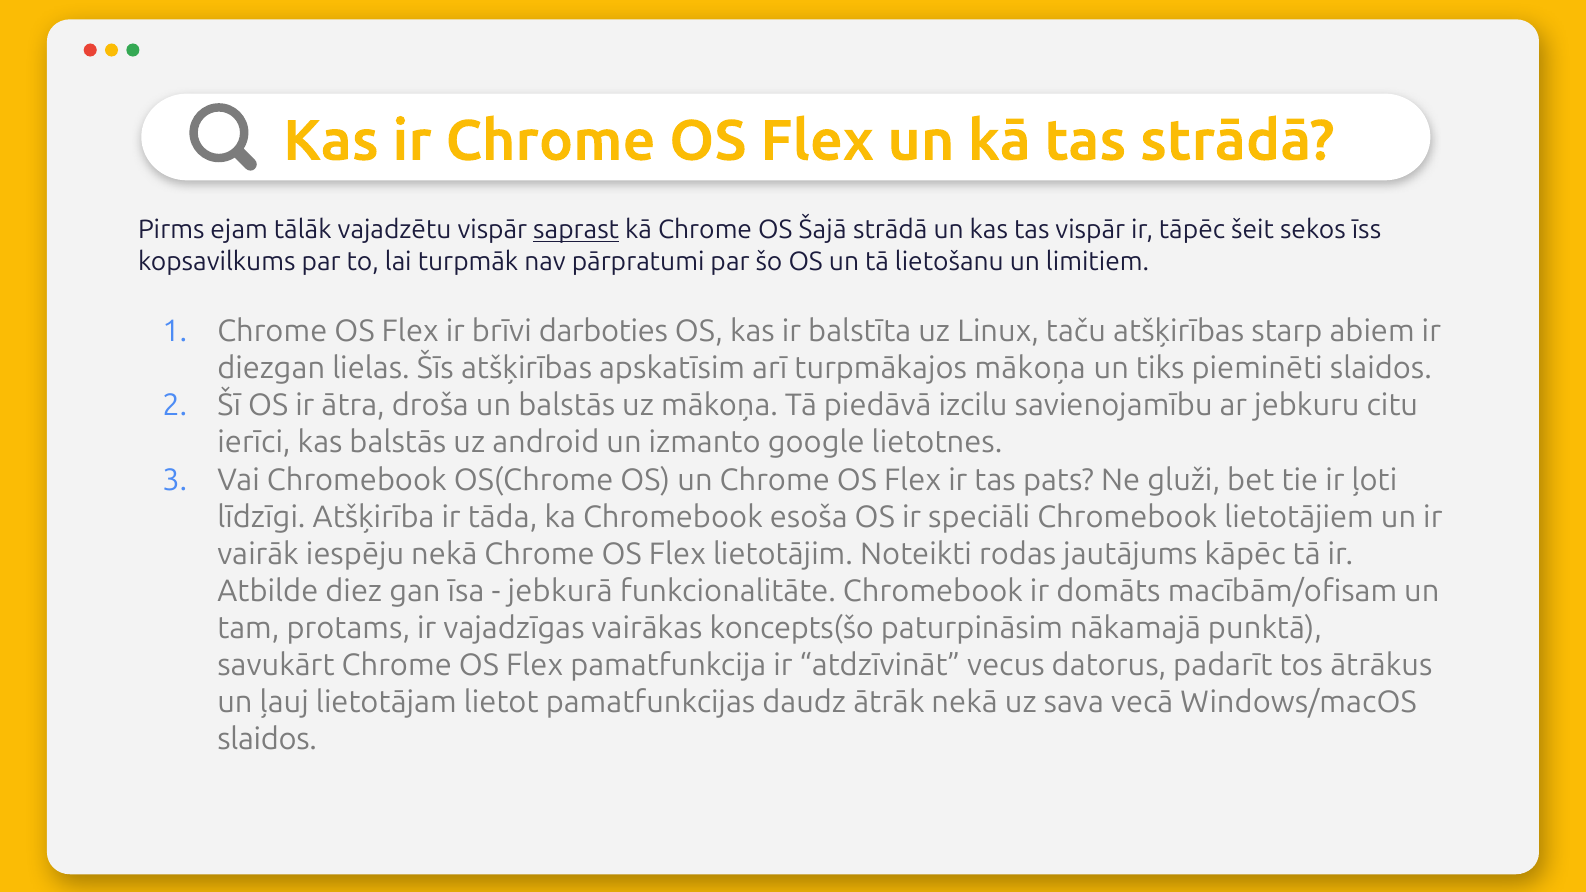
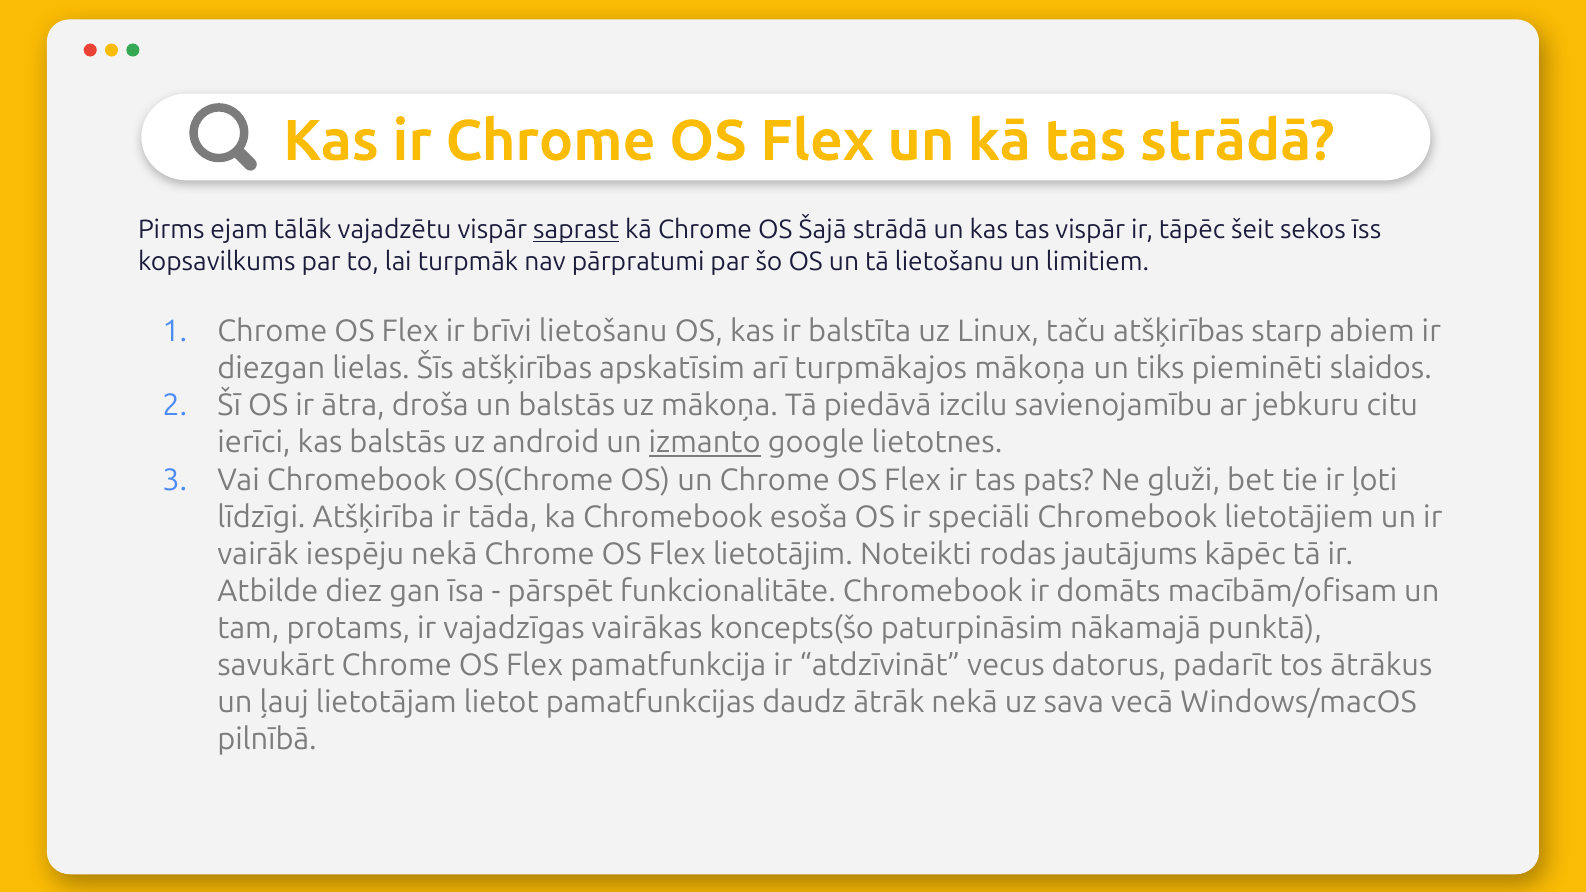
brīvi darboties: darboties -> lietošanu
izmanto underline: none -> present
jebkurā: jebkurā -> pārspēt
slaidos at (267, 739): slaidos -> pilnībā
